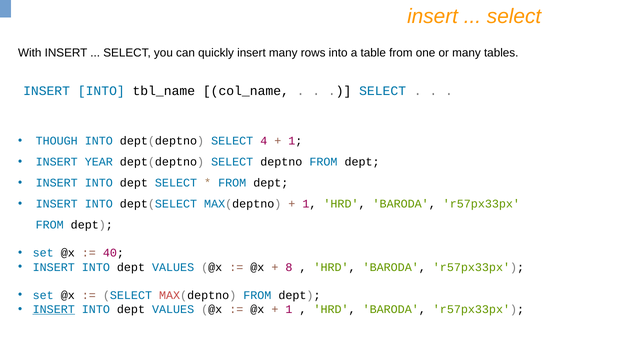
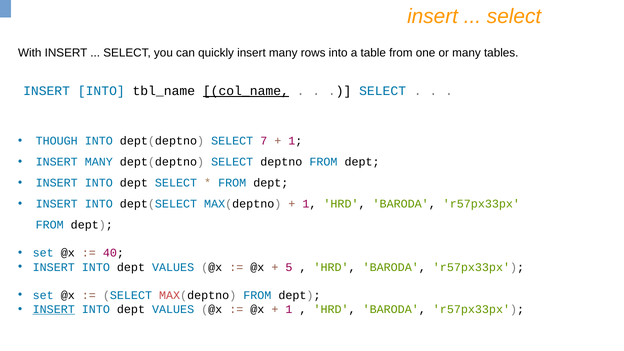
col_name underline: none -> present
4: 4 -> 7
YEAR at (99, 162): YEAR -> MANY
8: 8 -> 5
